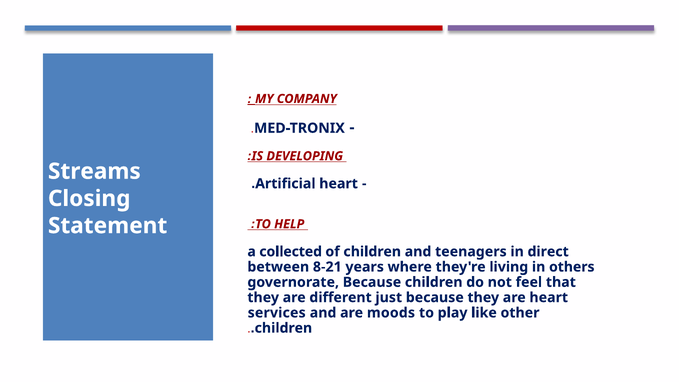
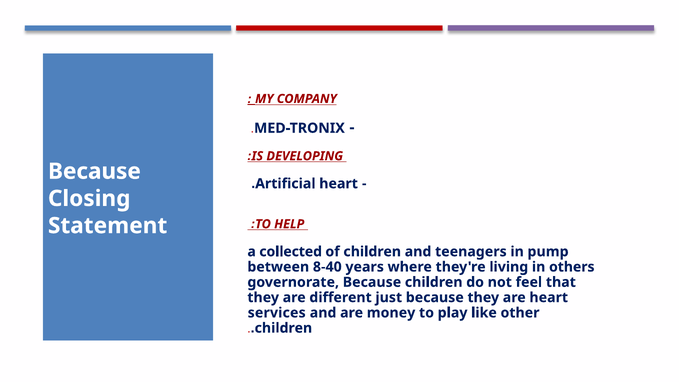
Streams at (94, 171): Streams -> Because
direct: direct -> pump
8-21: 8-21 -> 8-40
moods: moods -> money
